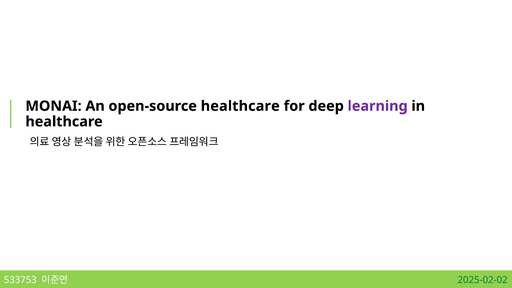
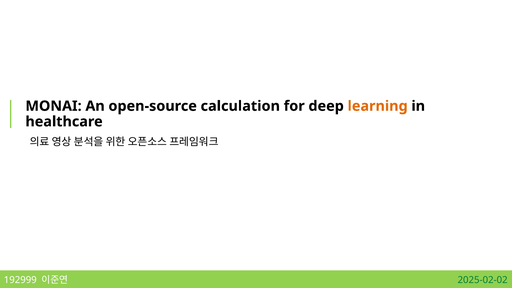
open-source healthcare: healthcare -> calculation
learning colour: purple -> orange
533753: 533753 -> 192999
